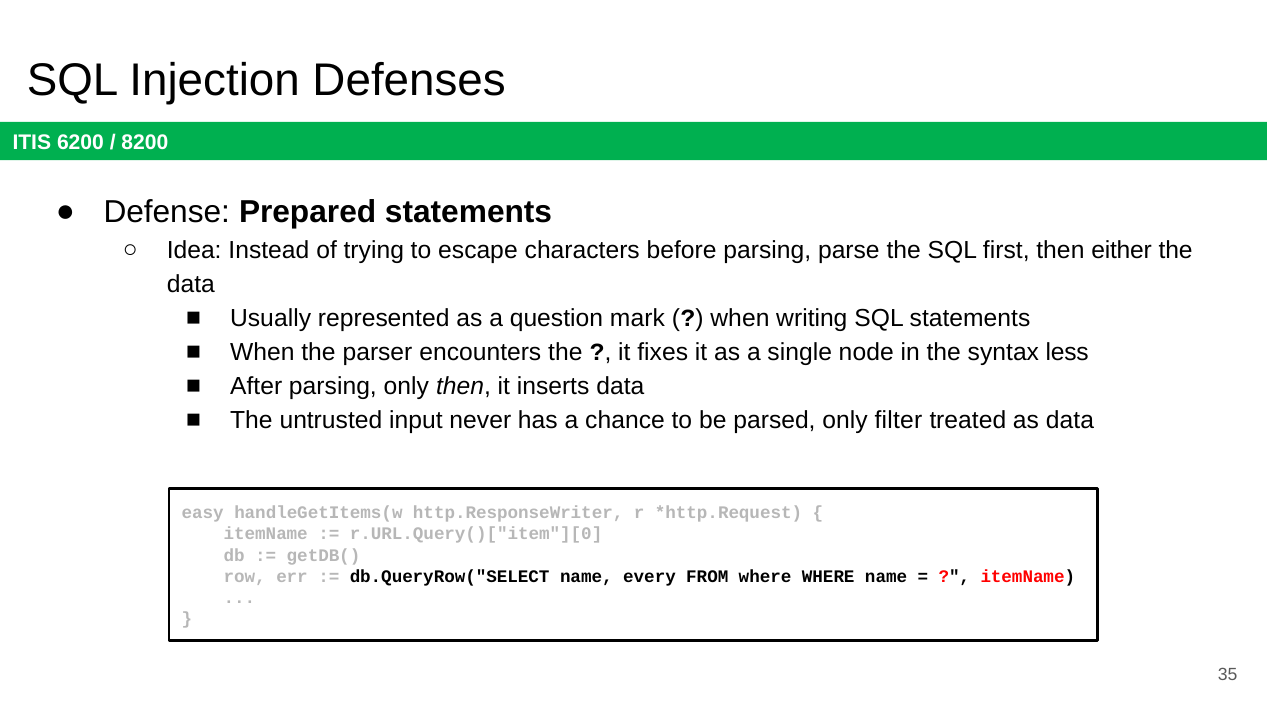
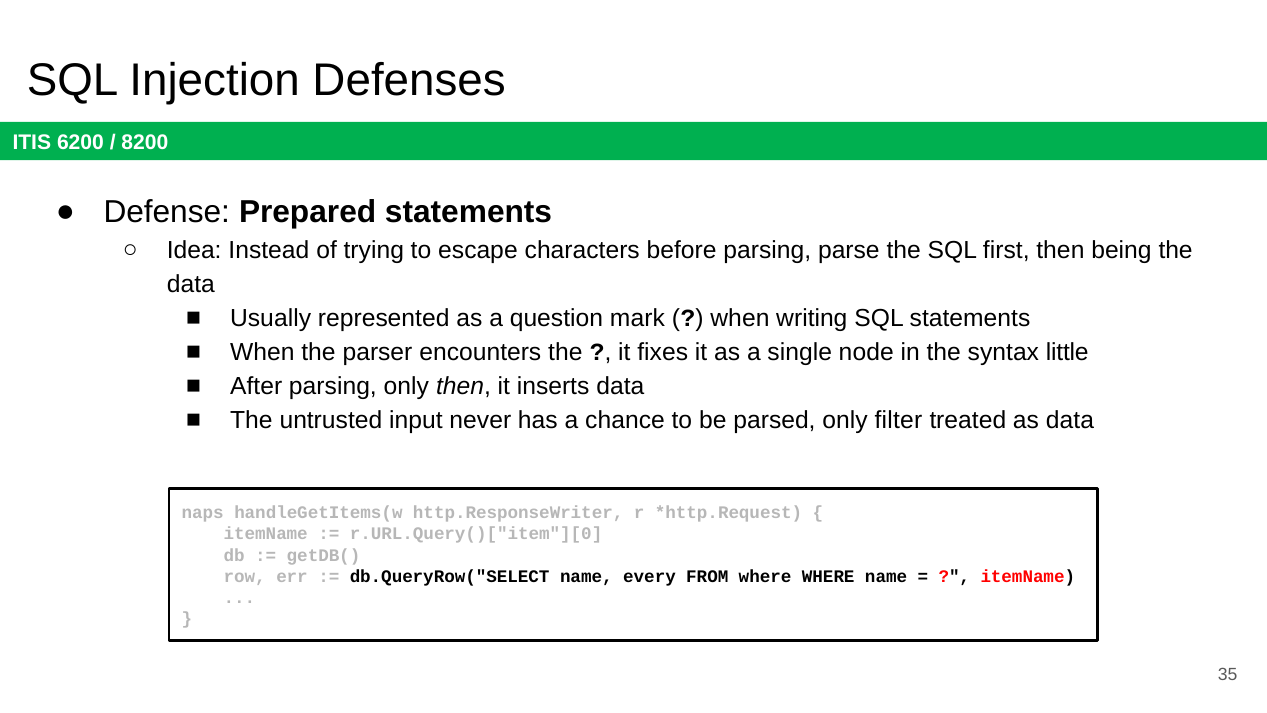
either: either -> being
less: less -> little
easy: easy -> naps
